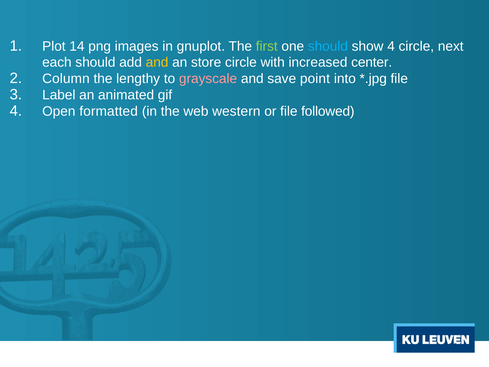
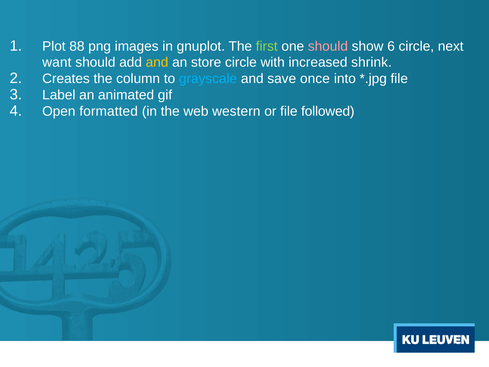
14: 14 -> 88
should at (328, 46) colour: light blue -> pink
show 4: 4 -> 6
each: each -> want
center: center -> shrink
Column: Column -> Creates
lengthy: lengthy -> column
grayscale colour: pink -> light blue
point: point -> once
